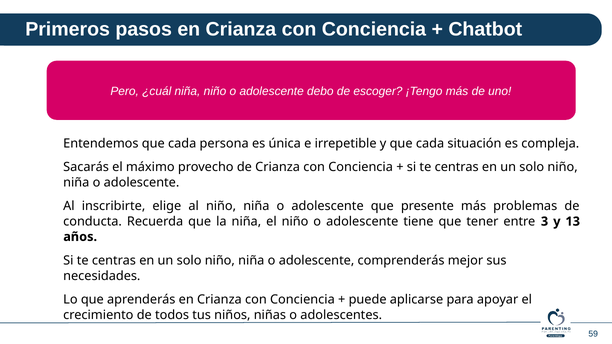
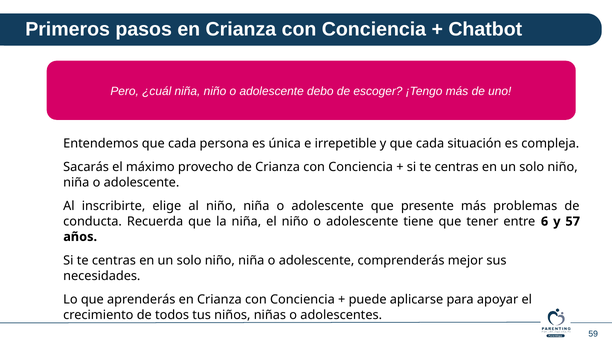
3: 3 -> 6
13: 13 -> 57
